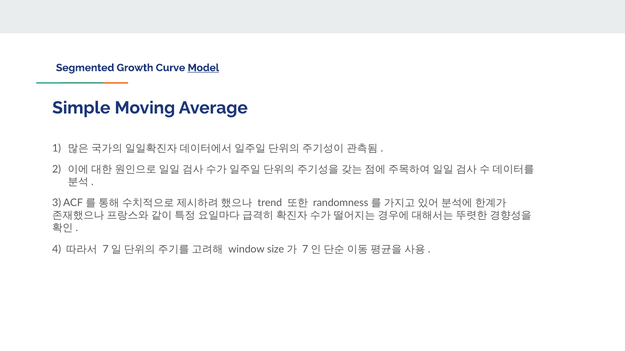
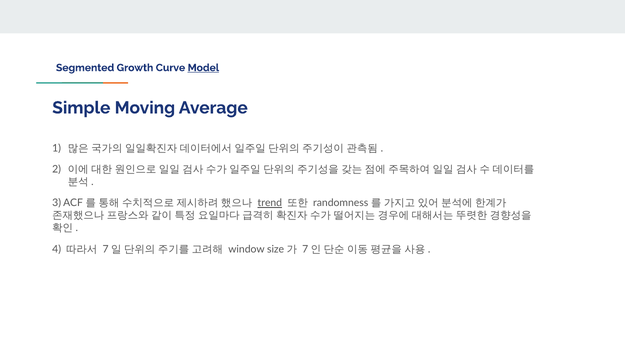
trend underline: none -> present
